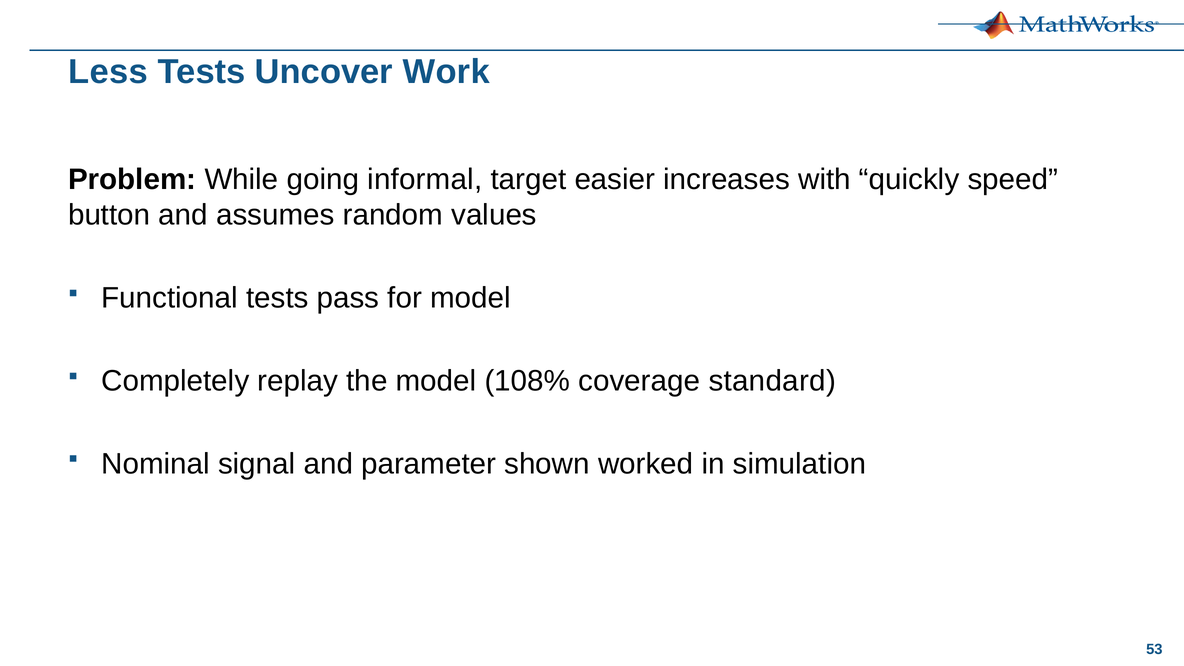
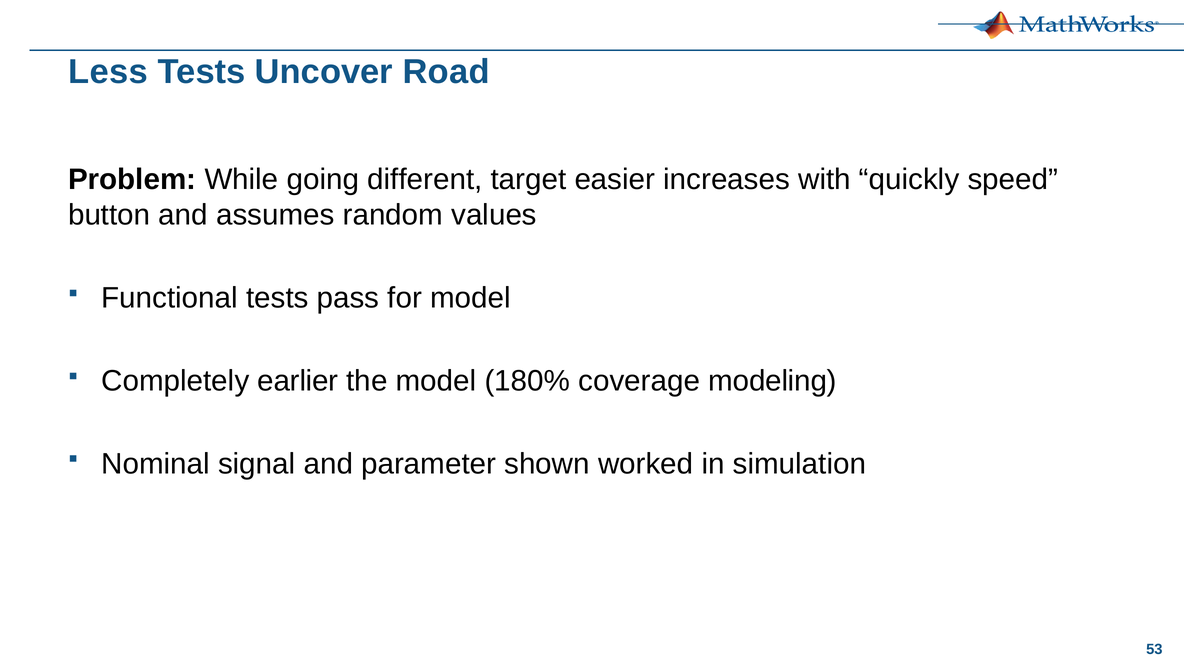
Work: Work -> Road
informal: informal -> different
replay: replay -> earlier
108%: 108% -> 180%
standard: standard -> modeling
